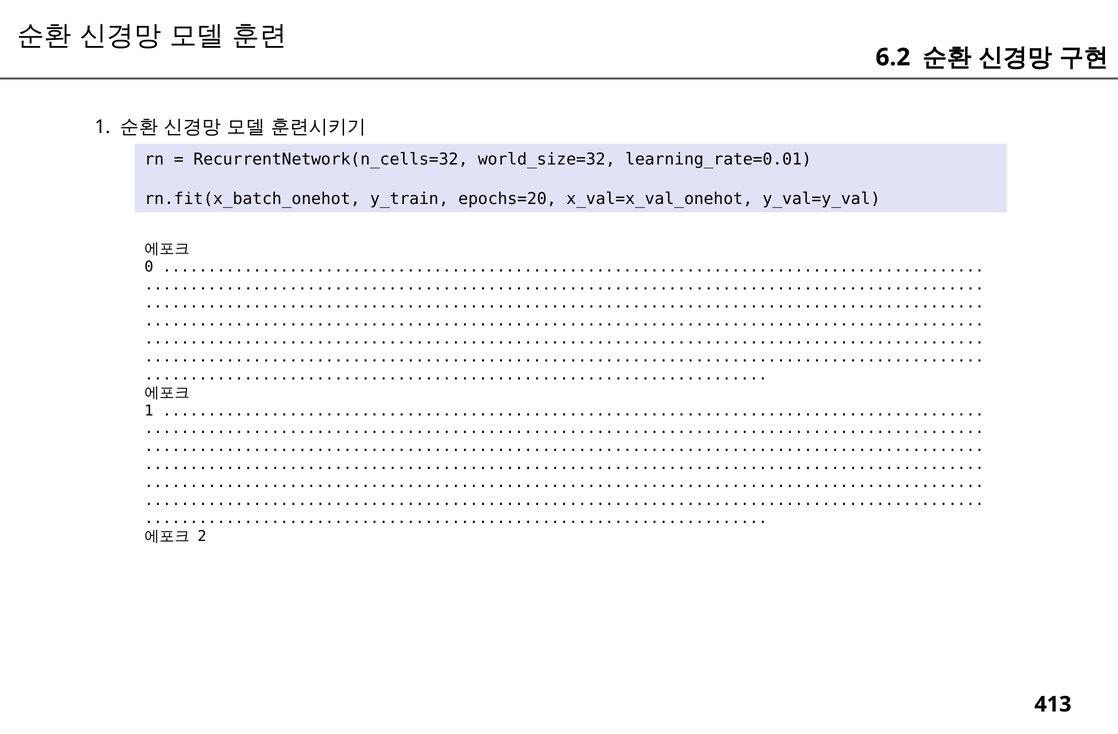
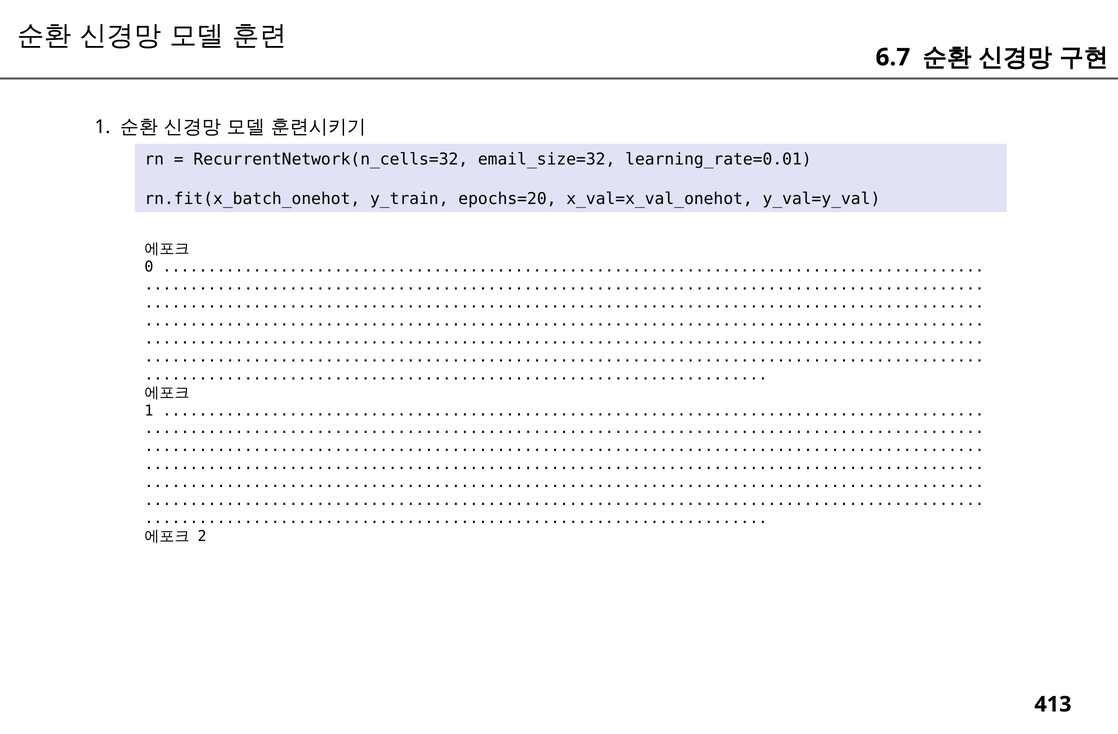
6.2: 6.2 -> 6.7
world_size=32: world_size=32 -> email_size=32
